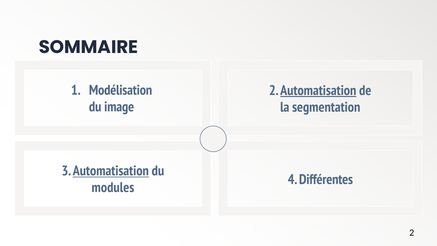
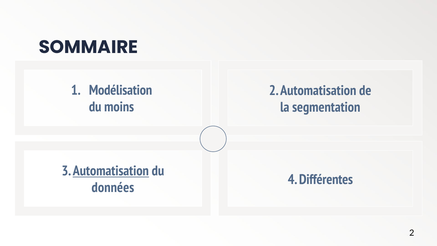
Automatisation at (318, 90) underline: present -> none
image: image -> moins
modules: modules -> données
